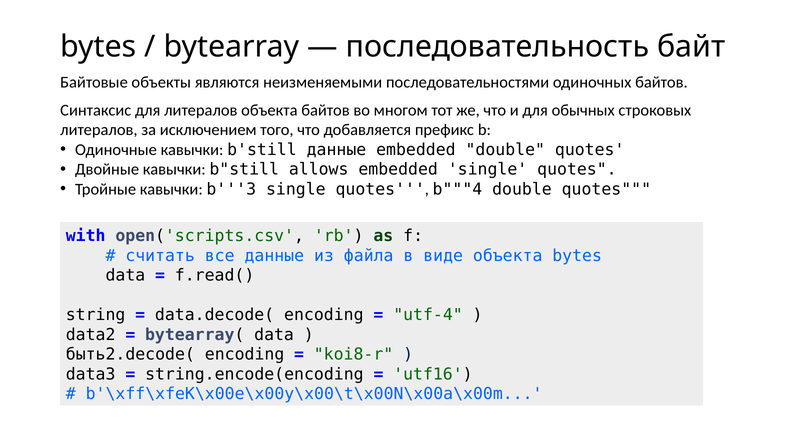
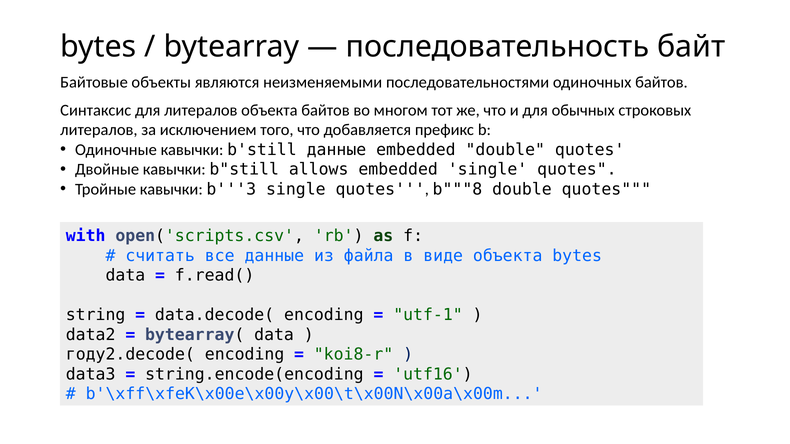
b"""4: b"""4 -> b"""8
utf-4: utf-4 -> utf-1
быть2.decode(: быть2.decode( -> году2.decode(
